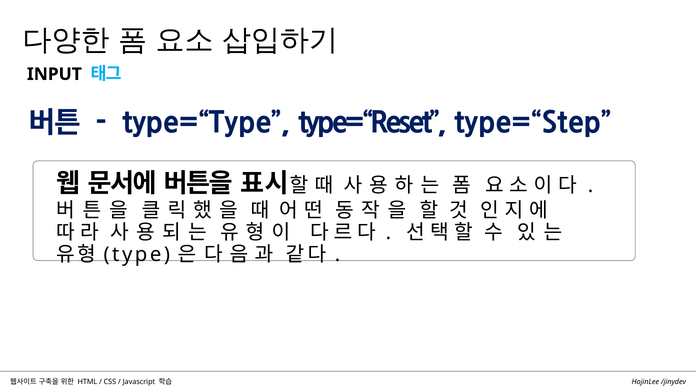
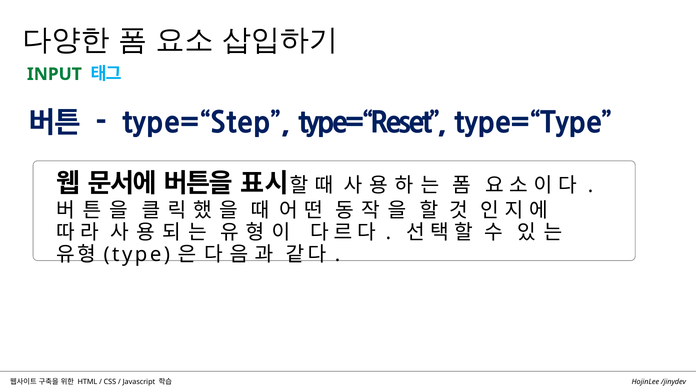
INPUT colour: black -> green
type=“Type: type=“Type -> type=“Step
type=“Step: type=“Step -> type=“Type
